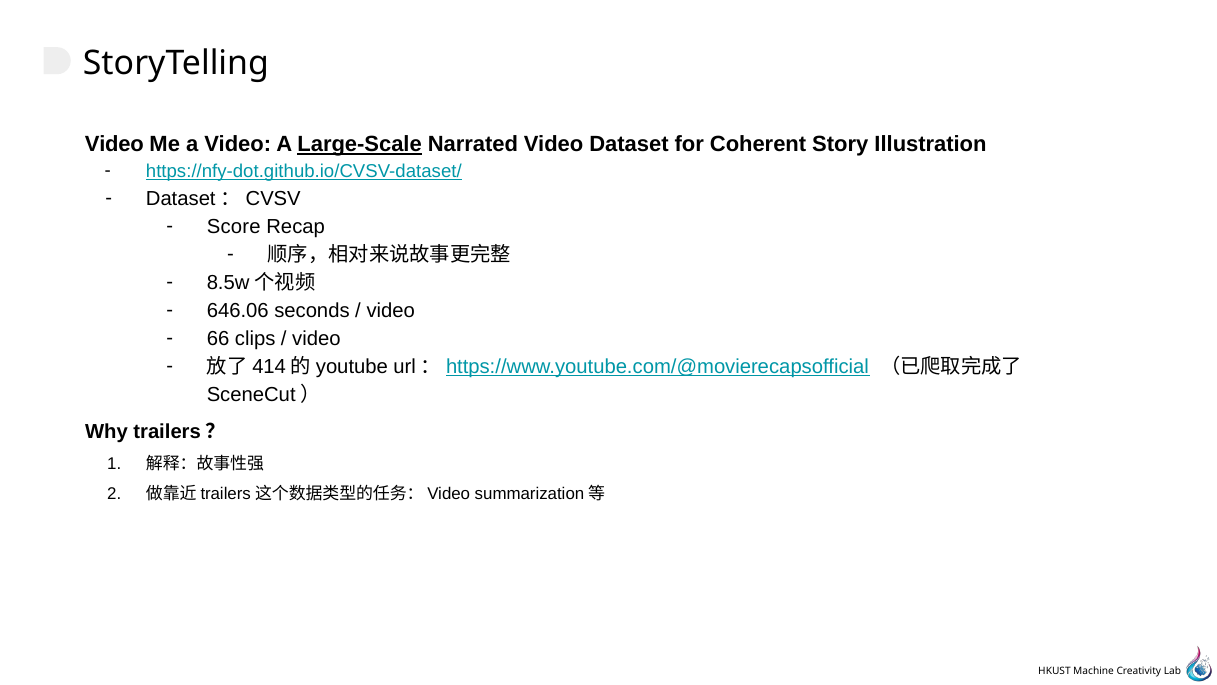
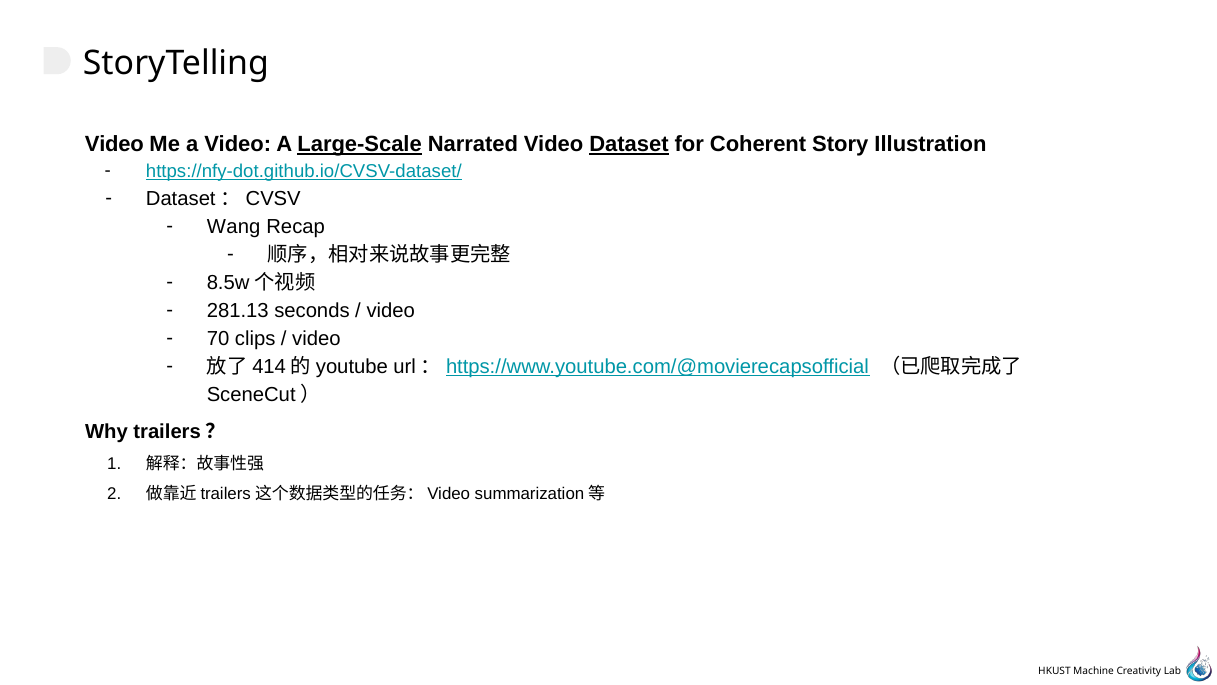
Dataset underline: none -> present
Score: Score -> Wang
646.06: 646.06 -> 281.13
66: 66 -> 70
